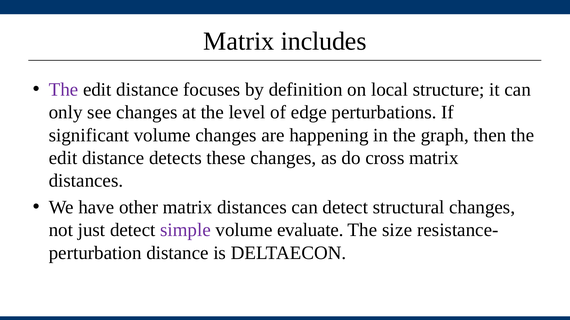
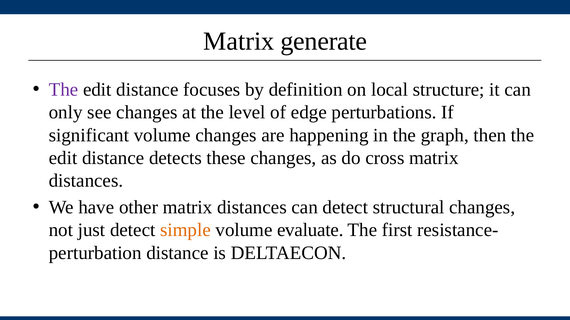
includes: includes -> generate
simple colour: purple -> orange
size: size -> first
